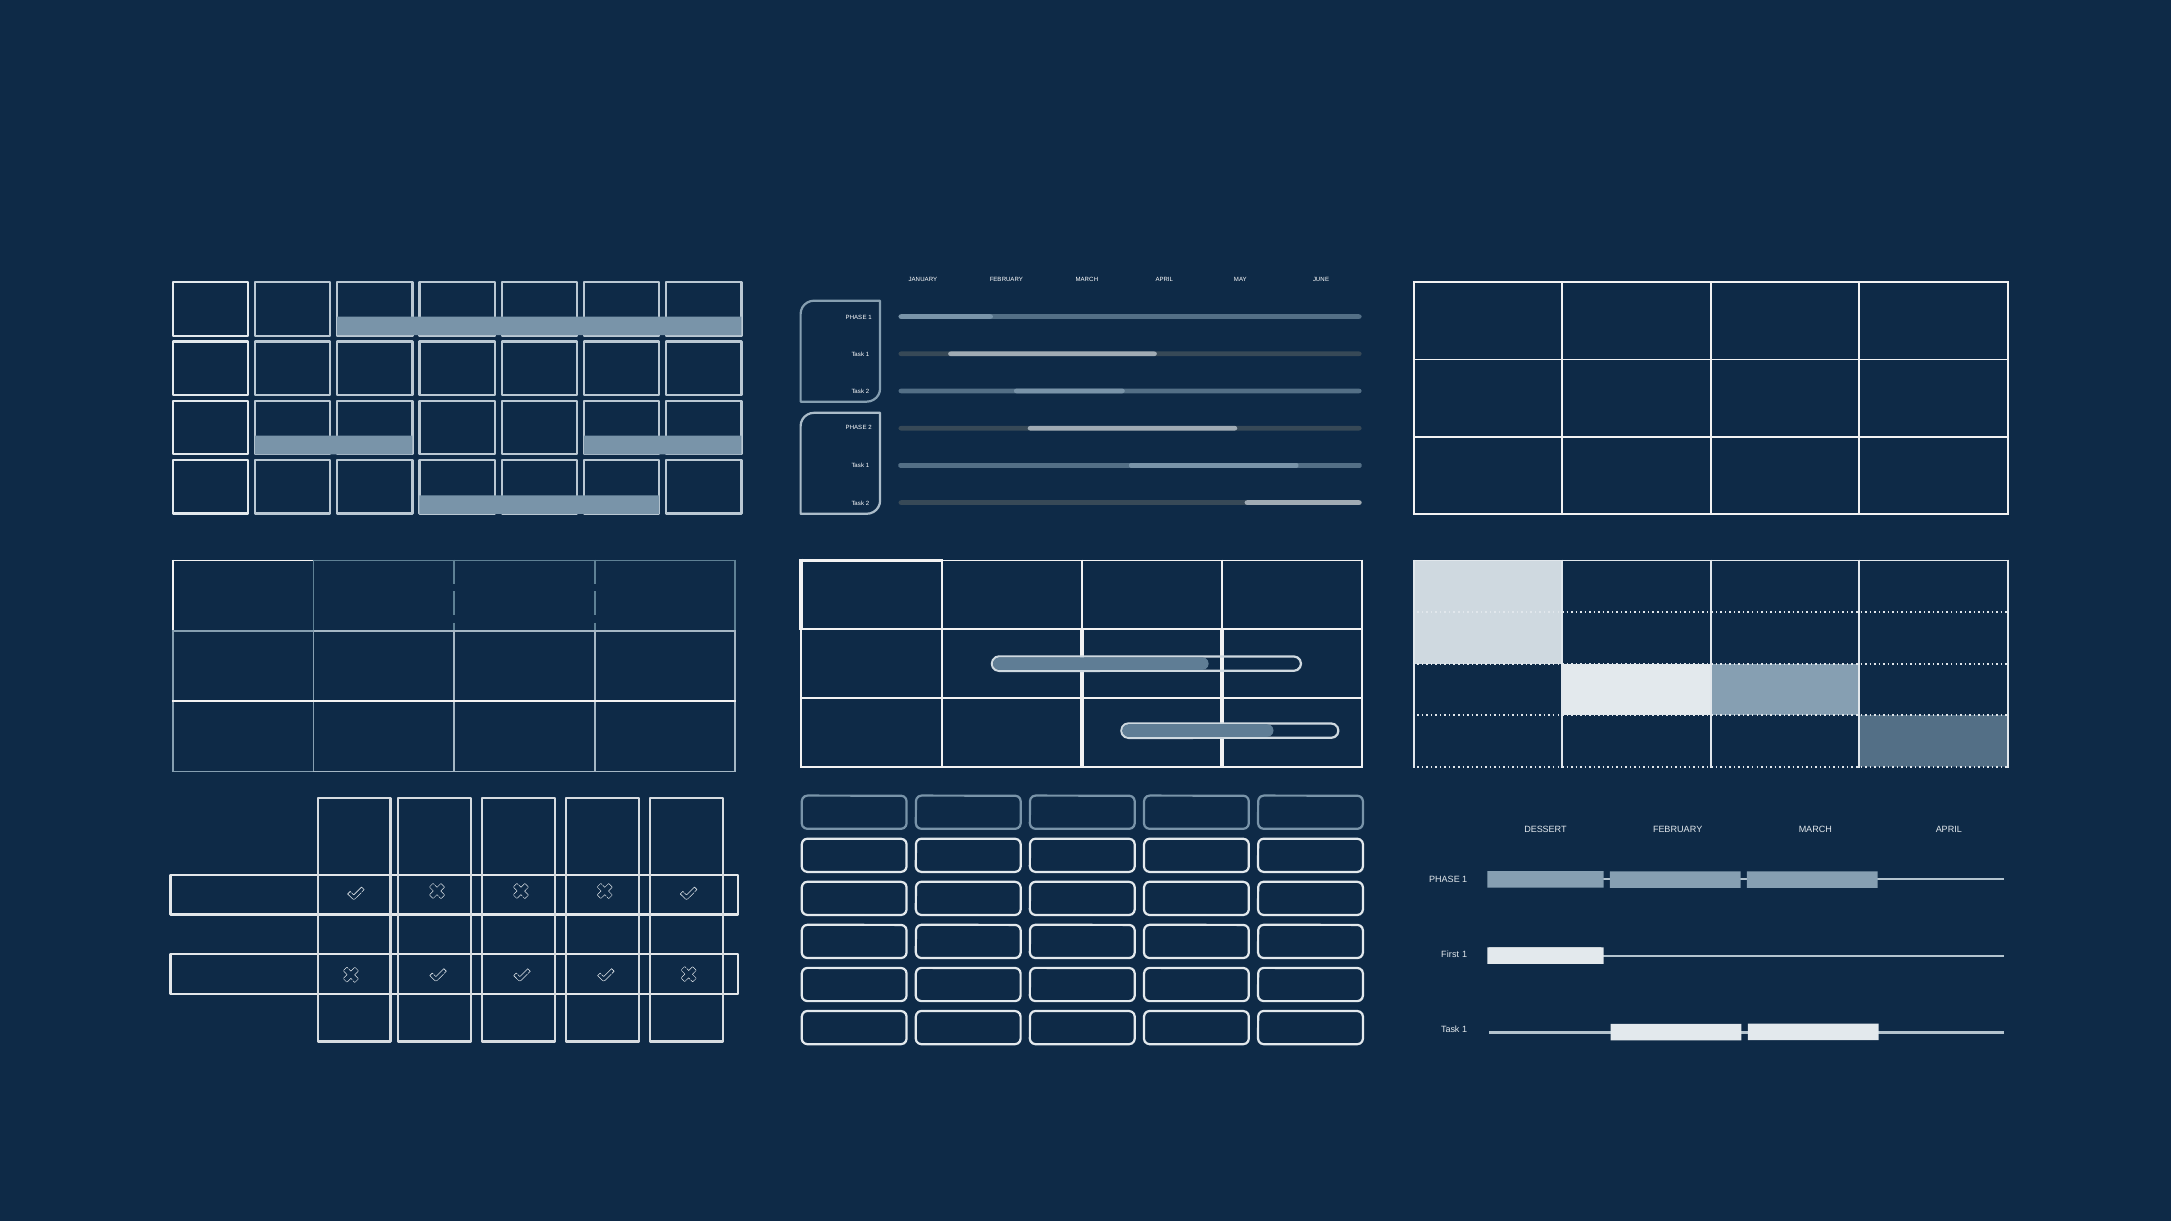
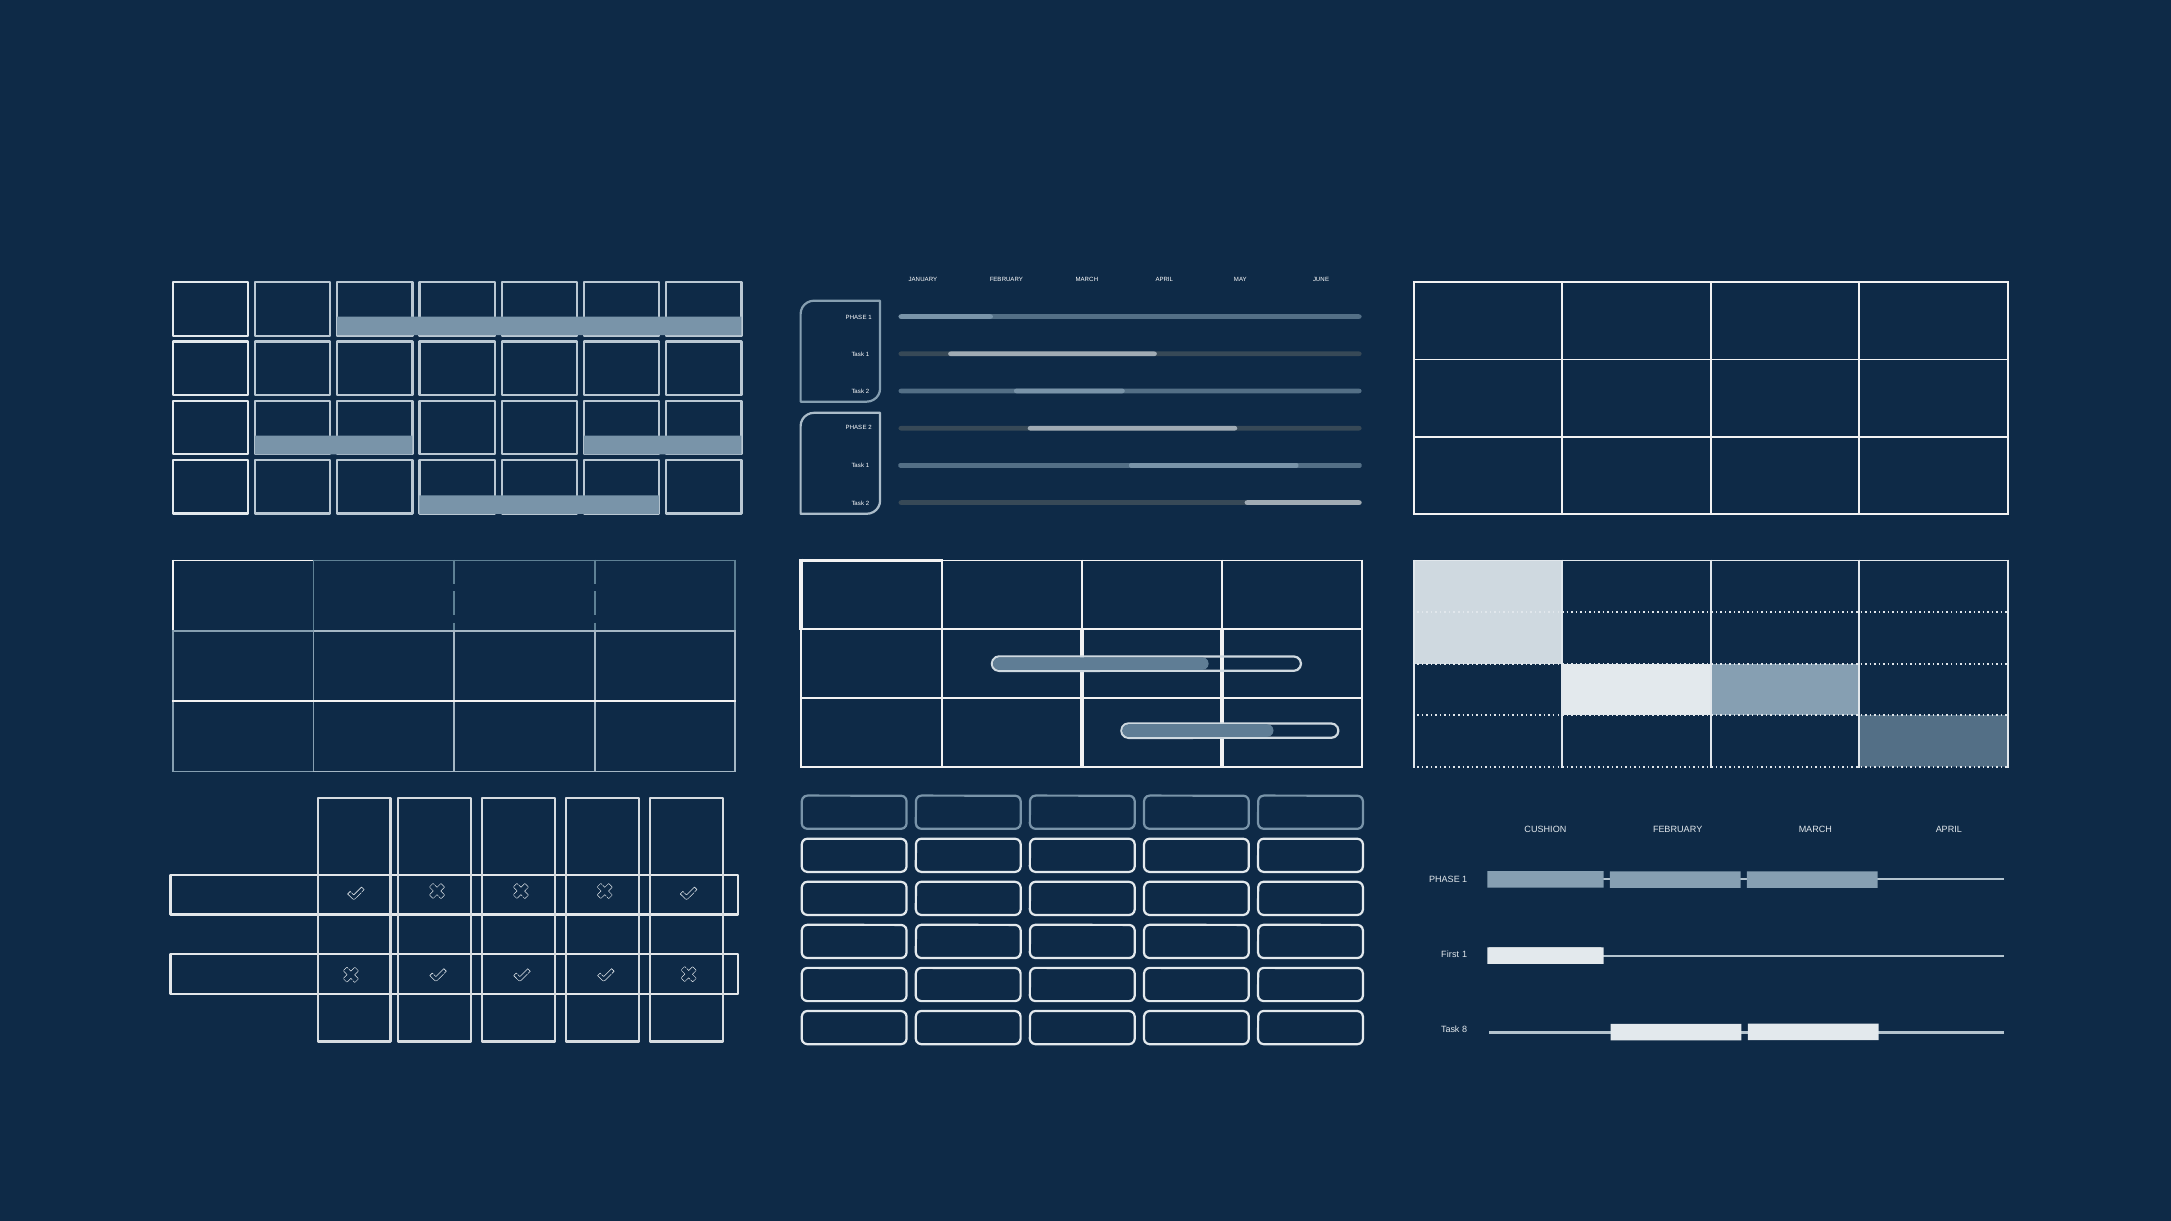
DESSERT: DESSERT -> CUSHION
1 at (1465, 1030): 1 -> 8
